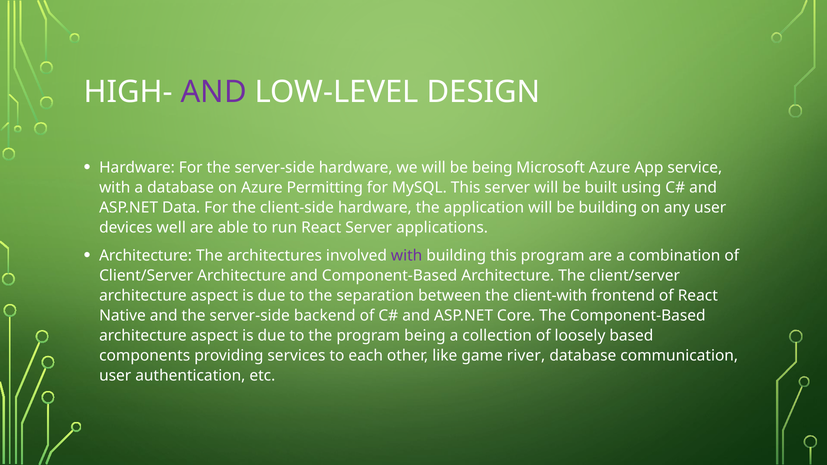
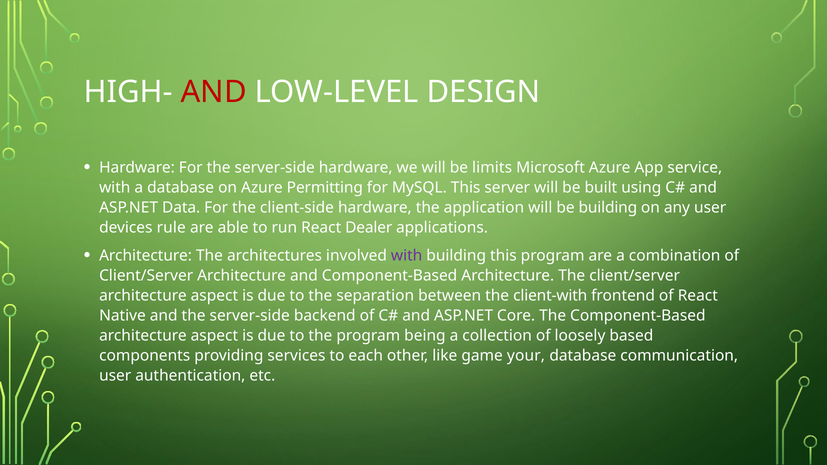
AND at (214, 92) colour: purple -> red
be being: being -> limits
well: well -> rule
React Server: Server -> Dealer
river: river -> your
